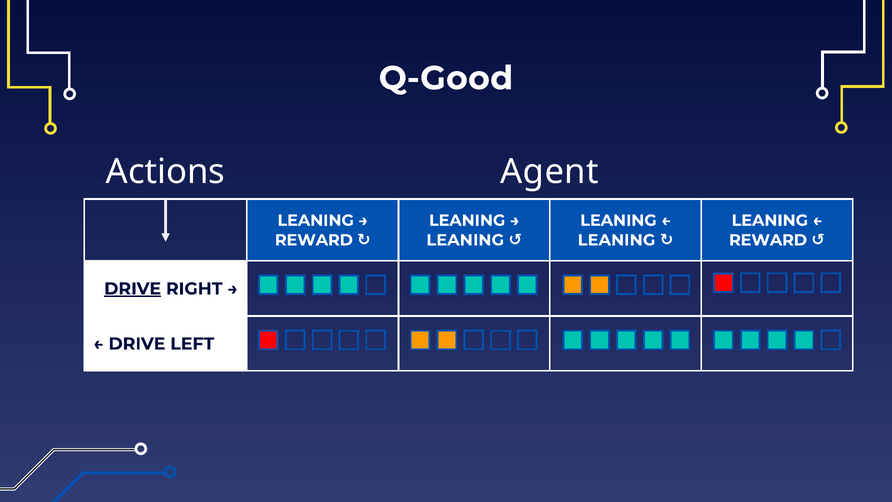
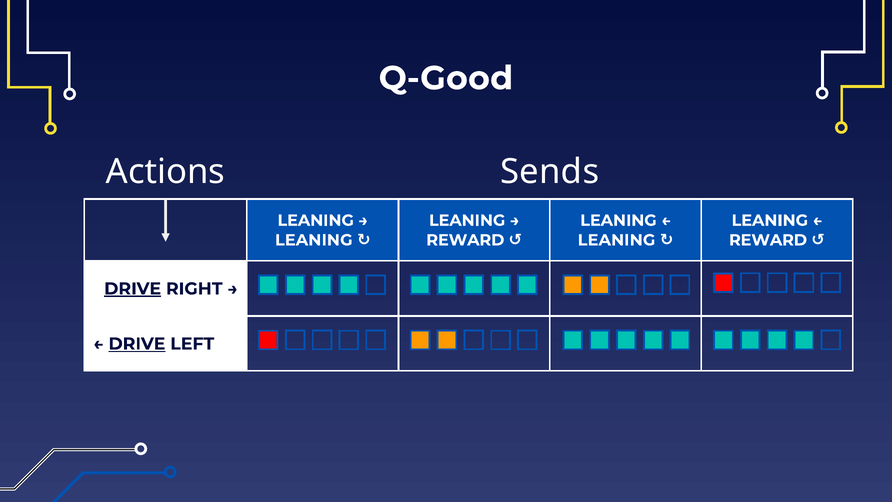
Agent: Agent -> Sends
REWARD at (314, 240): REWARD -> LEANING
LEANING at (465, 240): LEANING -> REWARD
DRIVE at (137, 344) underline: none -> present
